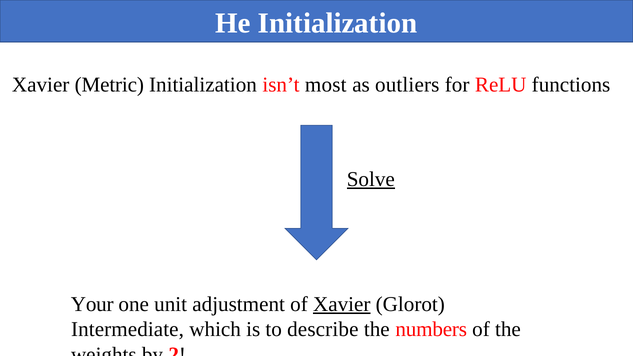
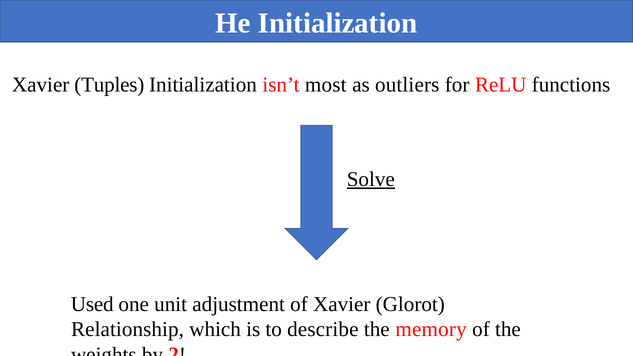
Metric: Metric -> Tuples
Your: Your -> Used
Xavier at (342, 304) underline: present -> none
Intermediate: Intermediate -> Relationship
numbers: numbers -> memory
